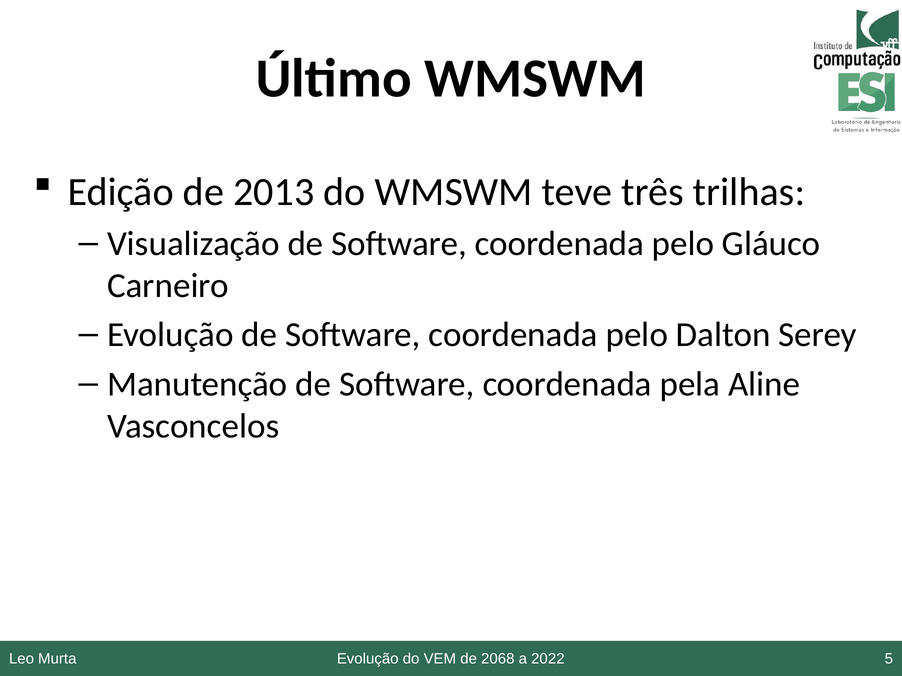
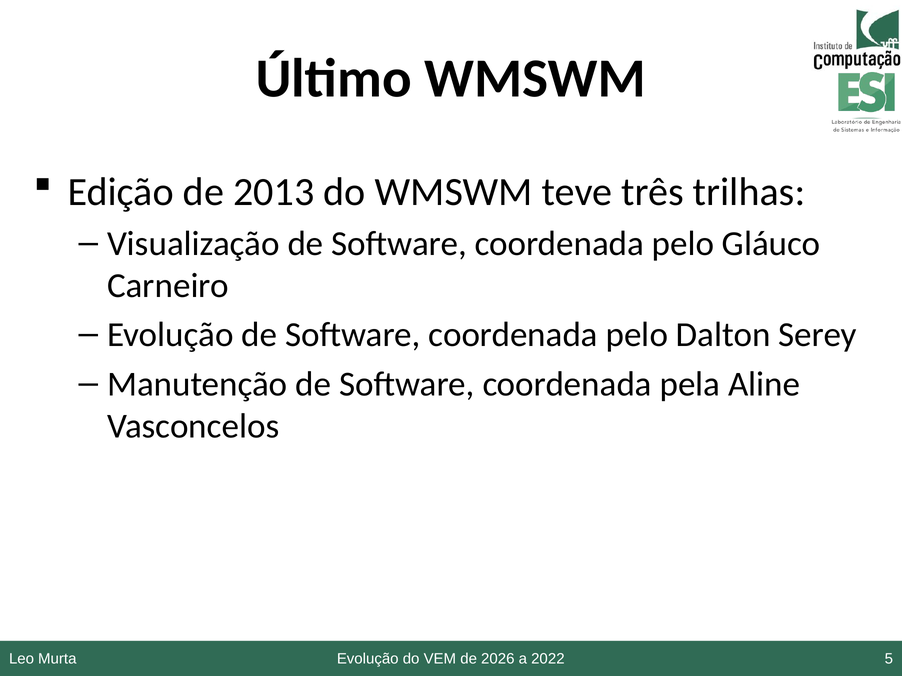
2068: 2068 -> 2026
